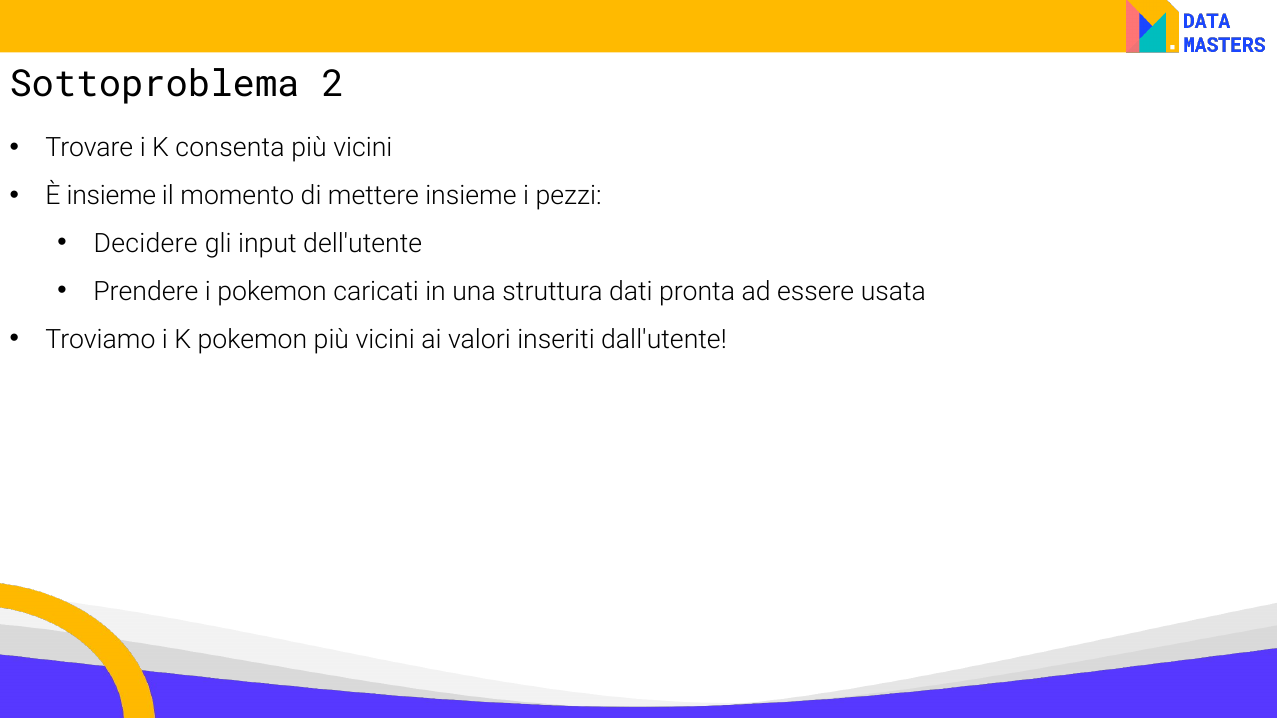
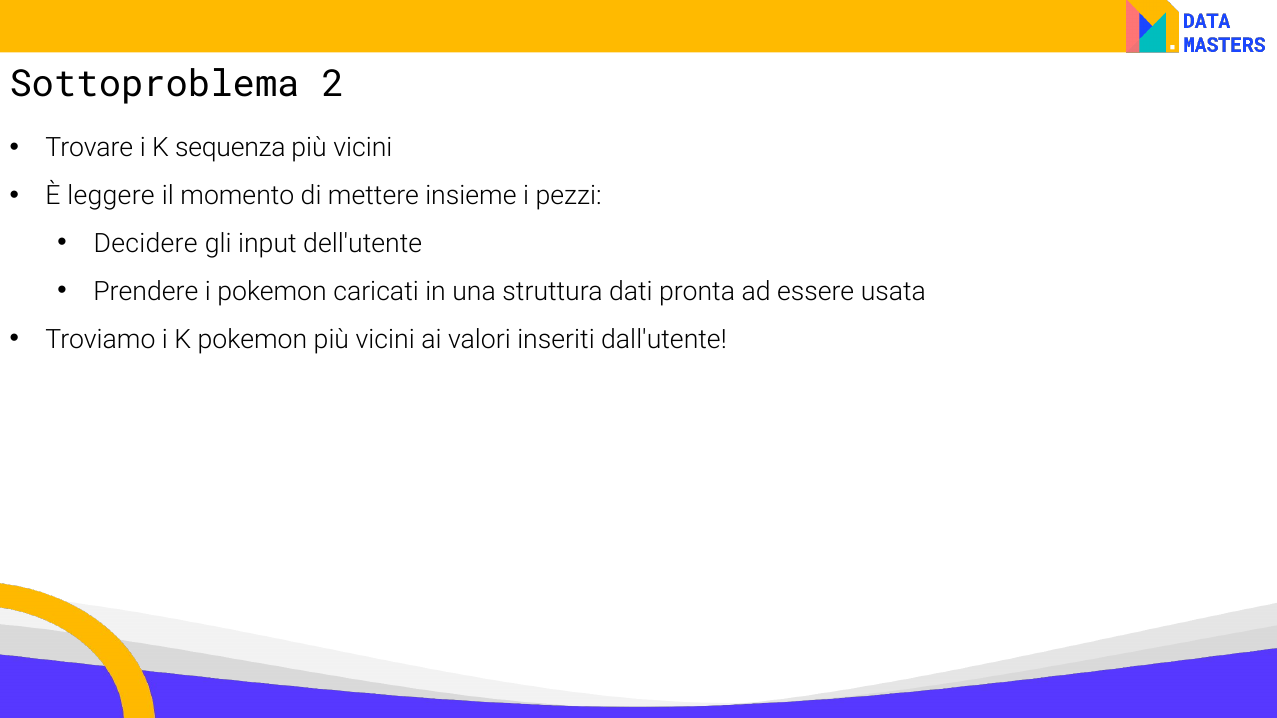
consenta: consenta -> sequenza
È insieme: insieme -> leggere
